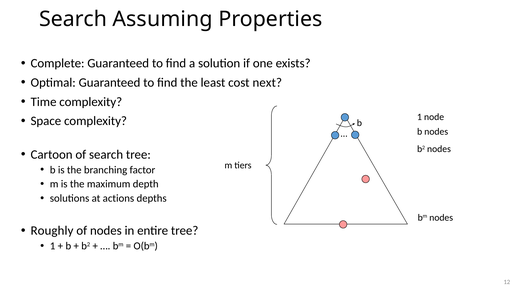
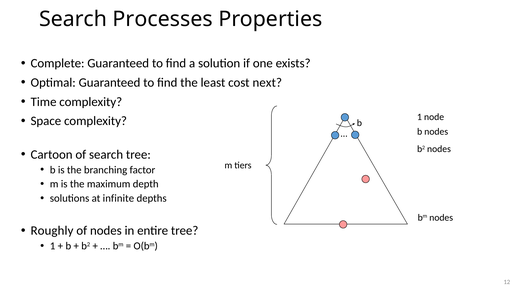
Assuming: Assuming -> Processes
actions: actions -> infinite
